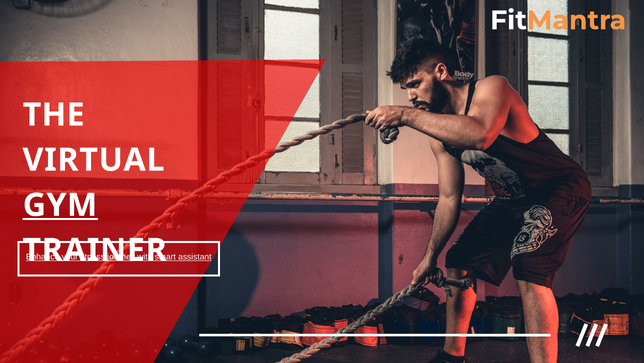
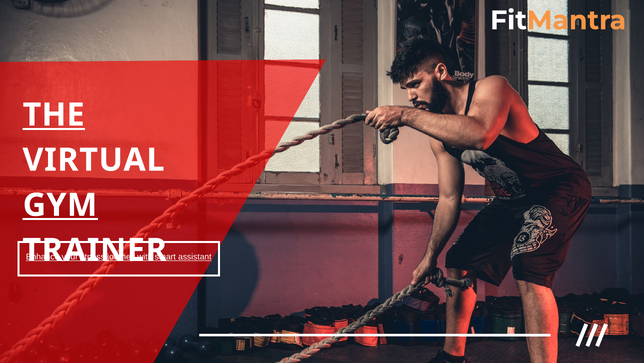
THE underline: none -> present
